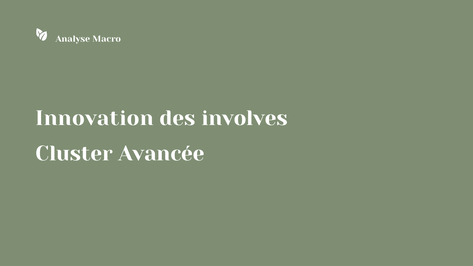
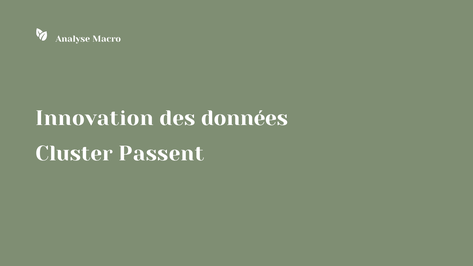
involves: involves -> données
Avancée: Avancée -> Passent
